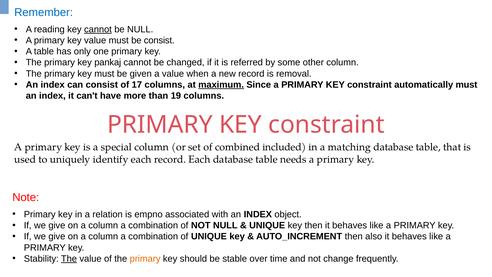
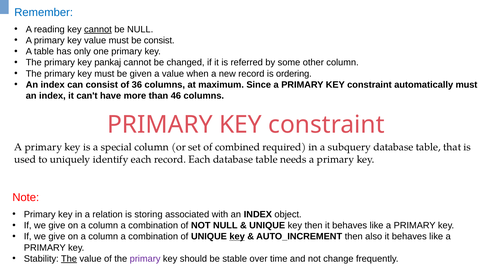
removal: removal -> ordering
17: 17 -> 36
maximum underline: present -> none
19: 19 -> 46
included: included -> required
matching: matching -> subquery
empno: empno -> storing
key at (237, 236) underline: none -> present
primary at (145, 258) colour: orange -> purple
